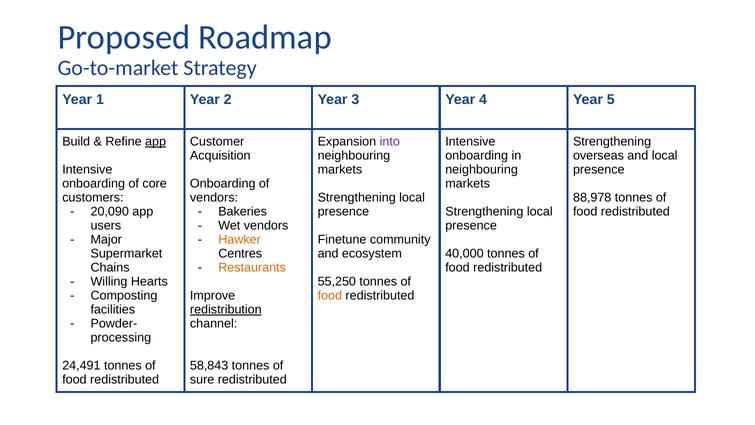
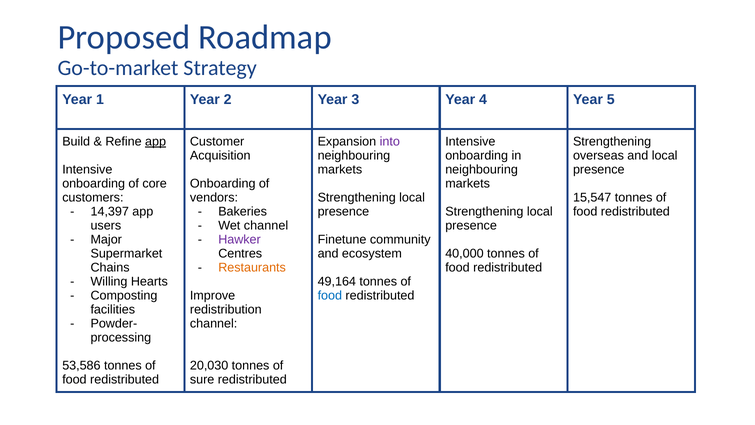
88,978: 88,978 -> 15,547
20,090: 20,090 -> 14,397
Wet vendors: vendors -> channel
Hawker colour: orange -> purple
55,250: 55,250 -> 49,164
food at (330, 295) colour: orange -> blue
redistribution underline: present -> none
24,491: 24,491 -> 53,586
58,843: 58,843 -> 20,030
